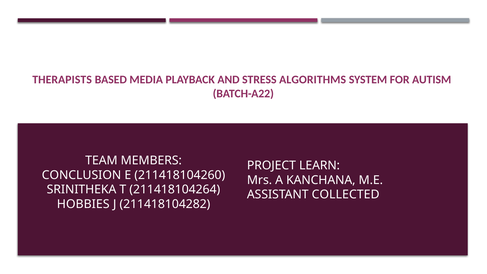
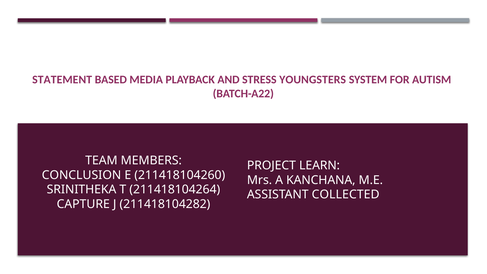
THERAPISTS: THERAPISTS -> STATEMENT
ALGORITHMS: ALGORITHMS -> YOUNGSTERS
HOBBIES: HOBBIES -> CAPTURE
